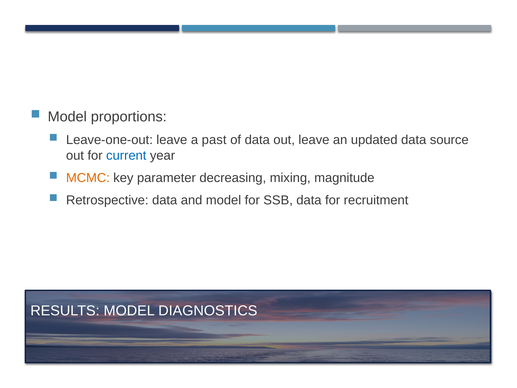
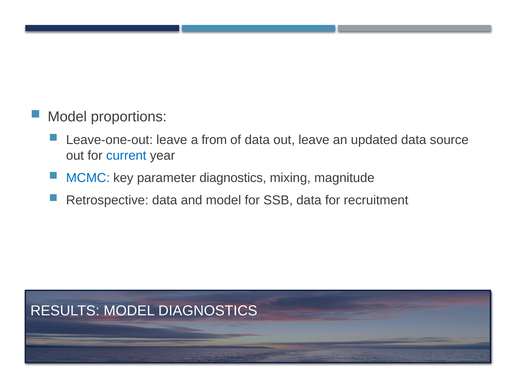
past: past -> from
MCMC colour: orange -> blue
parameter decreasing: decreasing -> diagnostics
